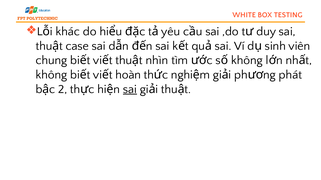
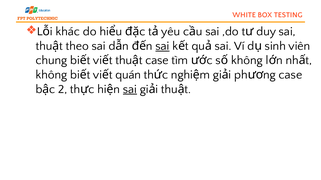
case: case -> theo
sai at (162, 46) underline: none -> present
nhìn at (157, 60): nhìn -> case
hoàn: hoàn -> quán
phát at (290, 75): phát -> case
